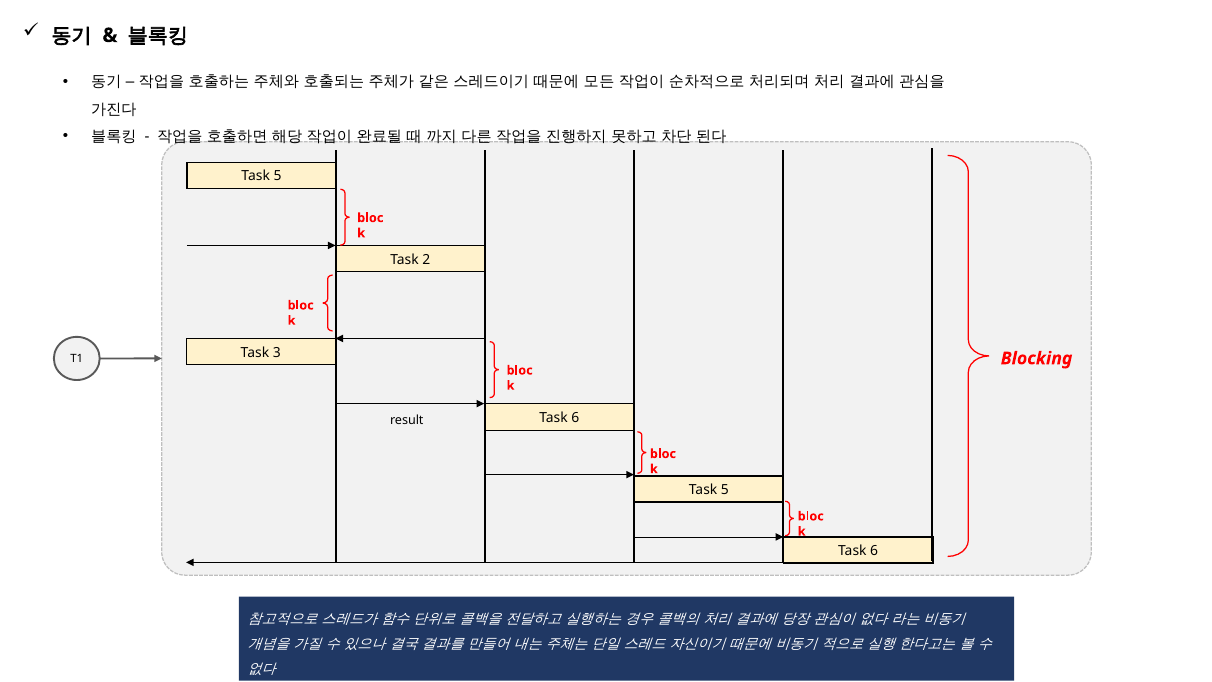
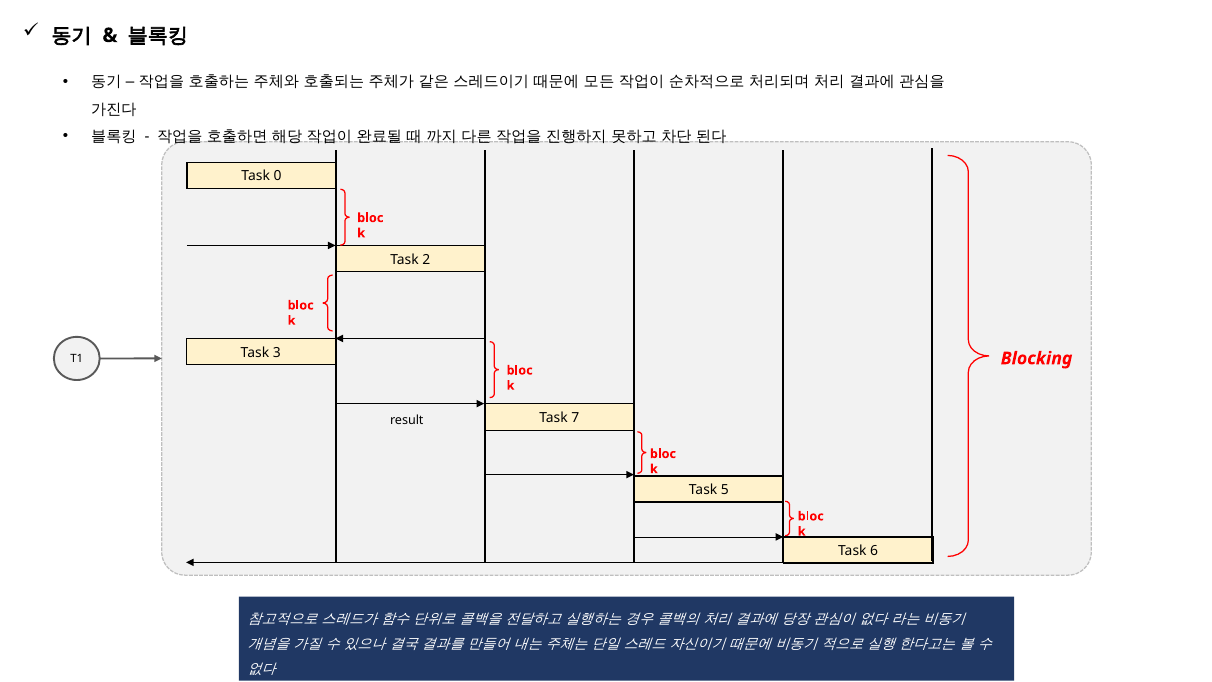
5 at (278, 176): 5 -> 0
6 at (575, 418): 6 -> 7
